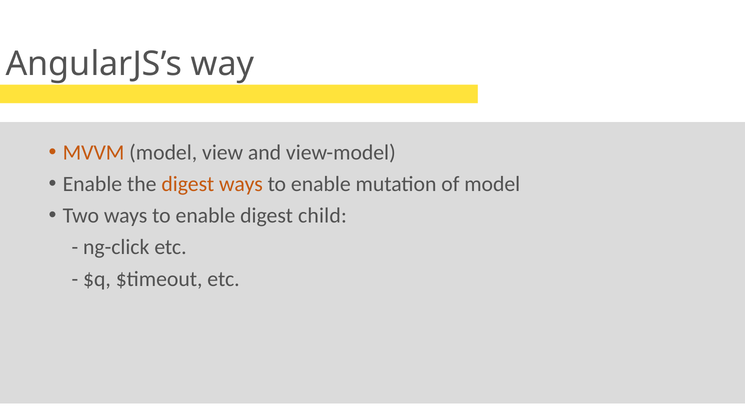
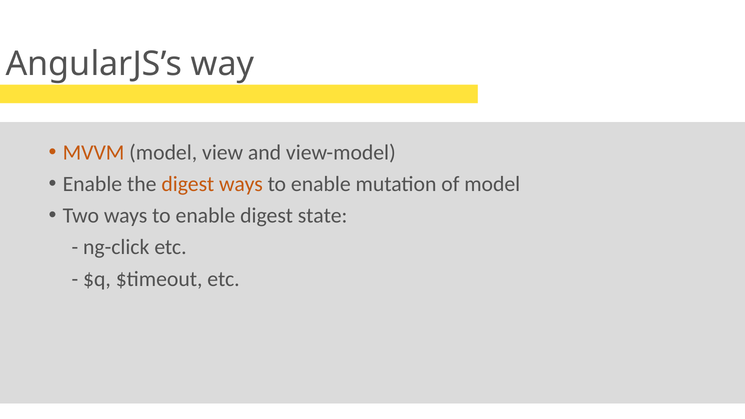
child: child -> state
